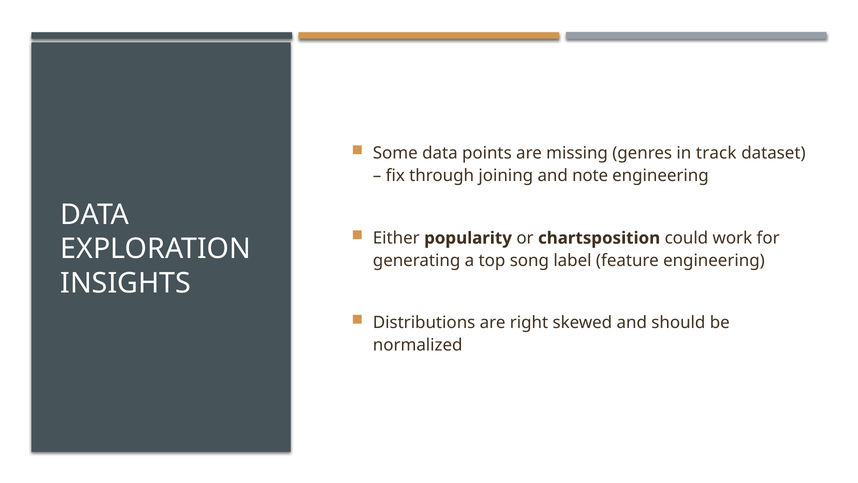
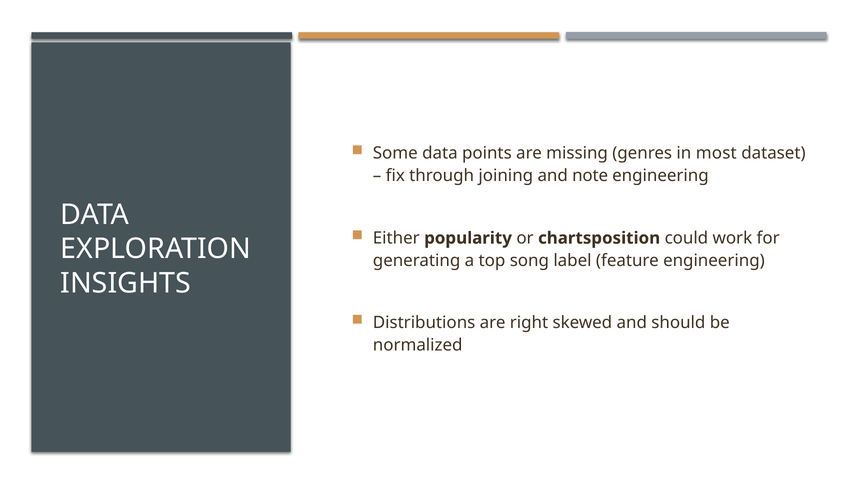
track: track -> most
